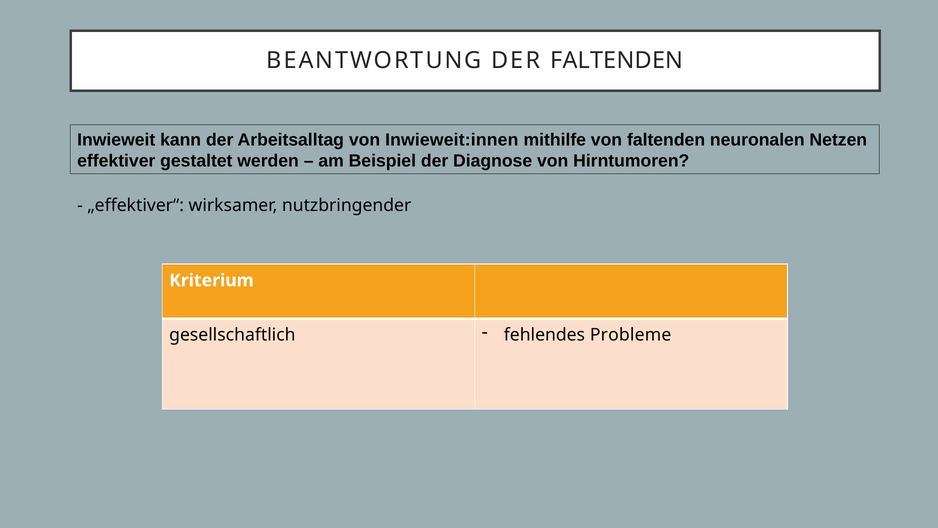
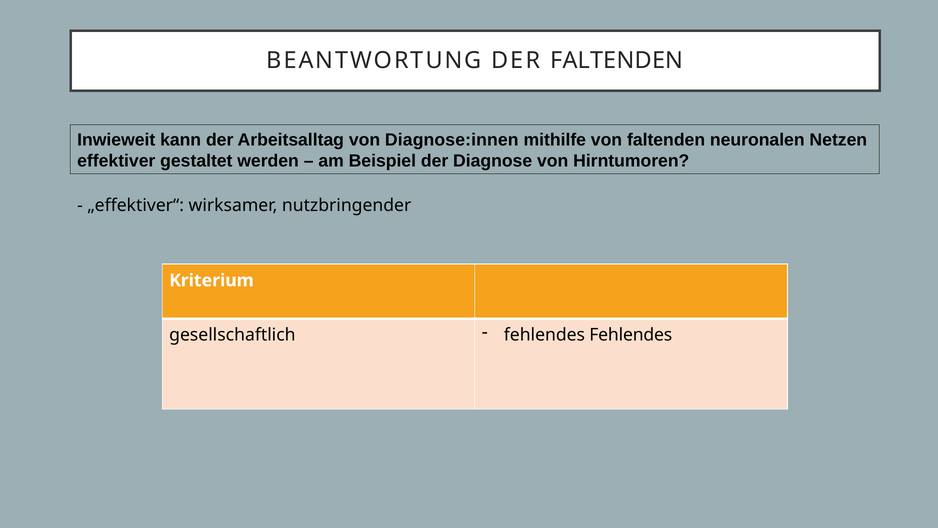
Inwieweit:innen: Inwieweit:innen -> Diagnose:innen
fehlendes Probleme: Probleme -> Fehlendes
